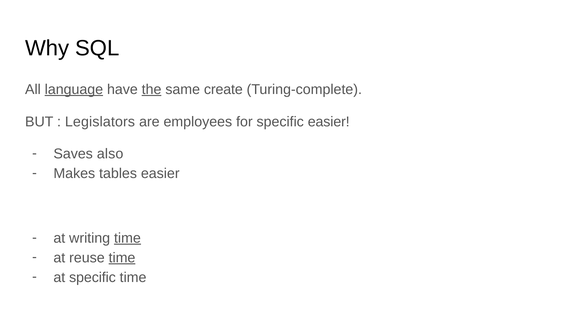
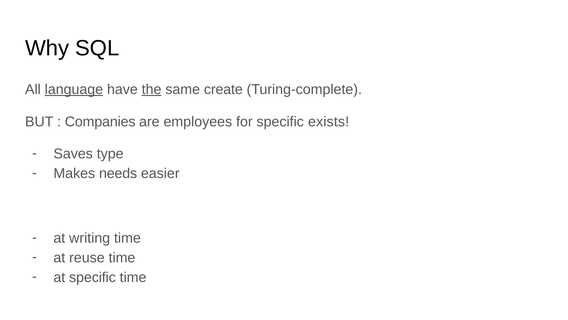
Legislators: Legislators -> Companies
specific easier: easier -> exists
also: also -> type
tables: tables -> needs
time at (127, 238) underline: present -> none
time at (122, 257) underline: present -> none
